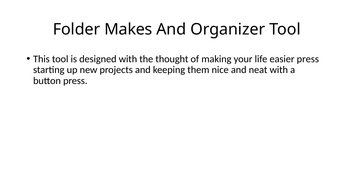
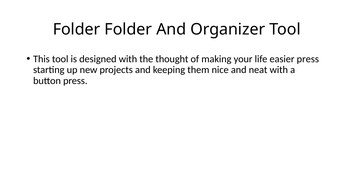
Folder Makes: Makes -> Folder
